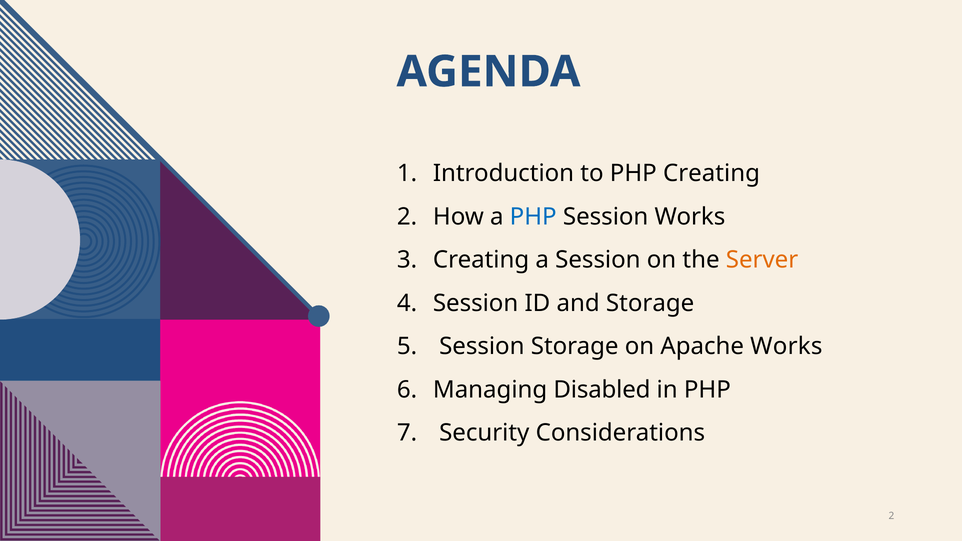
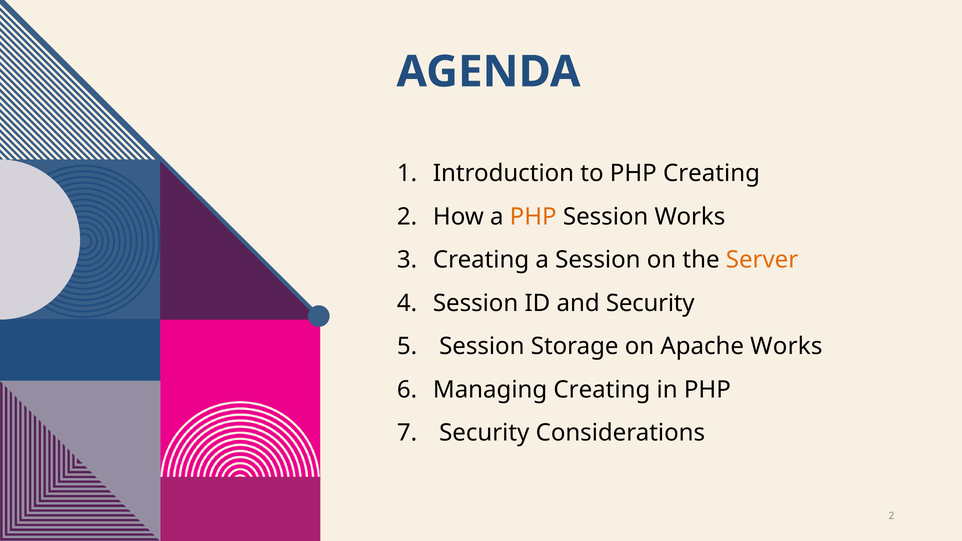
PHP at (533, 217) colour: blue -> orange
and Storage: Storage -> Security
Managing Disabled: Disabled -> Creating
